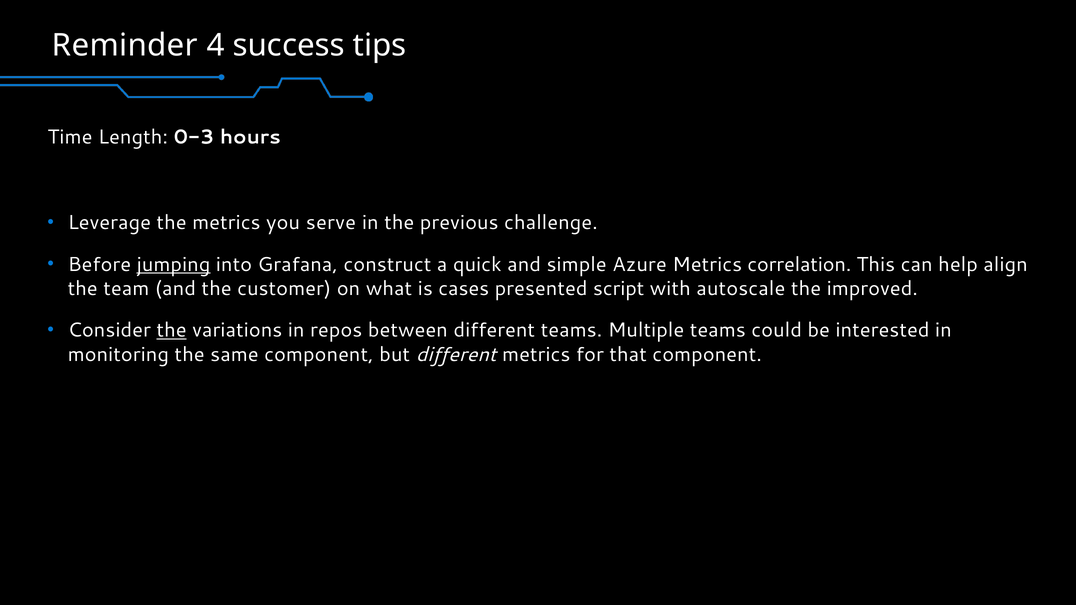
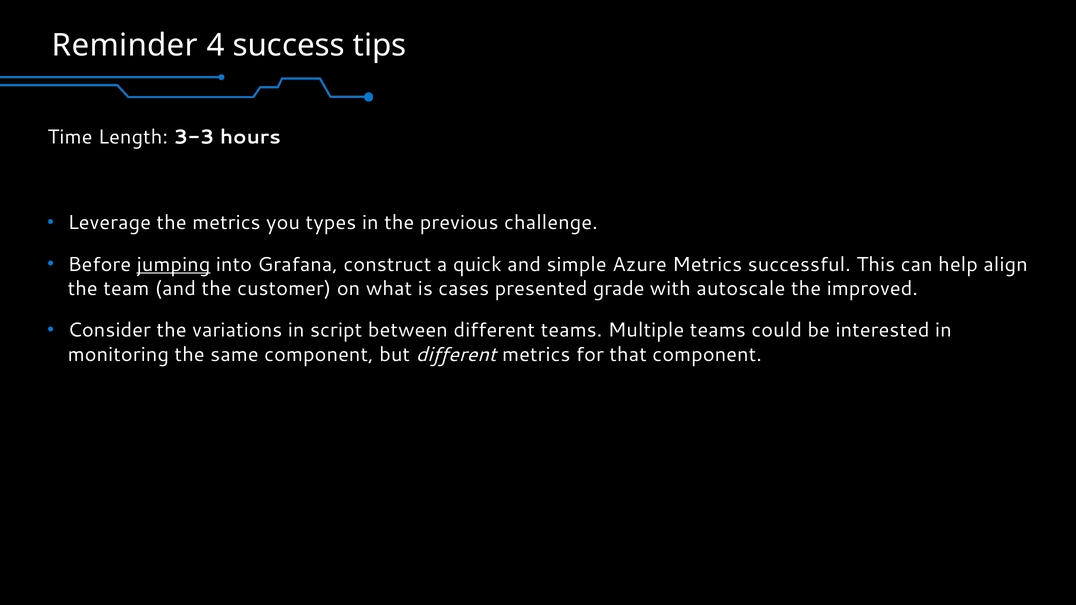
0-3: 0-3 -> 3-3
serve: serve -> types
correlation: correlation -> successful
script: script -> grade
the at (172, 330) underline: present -> none
repos: repos -> script
